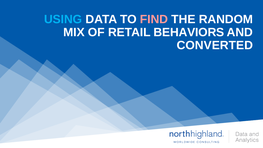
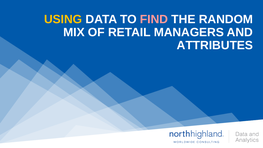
USING colour: light blue -> yellow
BEHAVIORS: BEHAVIORS -> MANAGERS
CONVERTED: CONVERTED -> ATTRIBUTES
